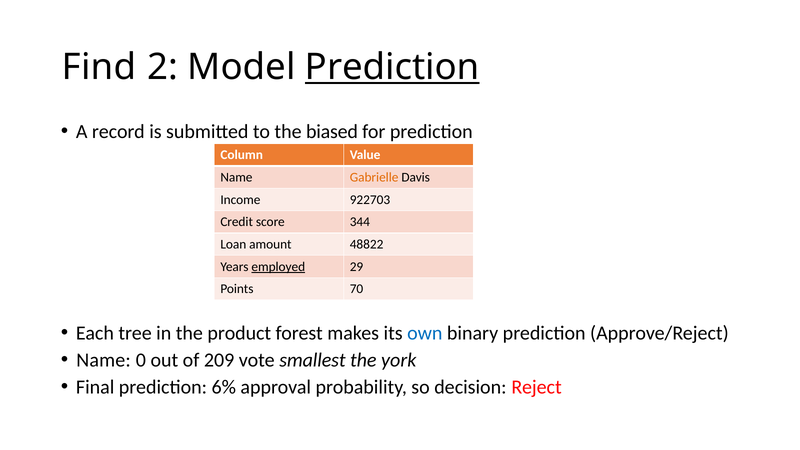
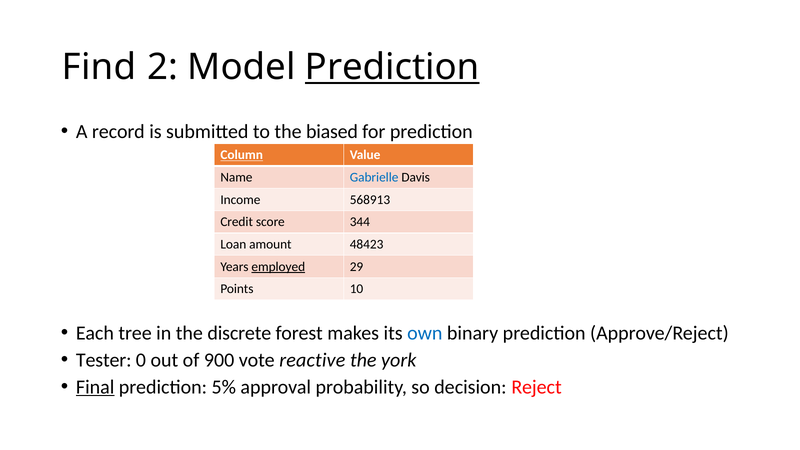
Column underline: none -> present
Gabrielle colour: orange -> blue
922703: 922703 -> 568913
48822: 48822 -> 48423
70: 70 -> 10
product: product -> discrete
Name at (104, 360): Name -> Tester
209: 209 -> 900
smallest: smallest -> reactive
Final underline: none -> present
6%: 6% -> 5%
